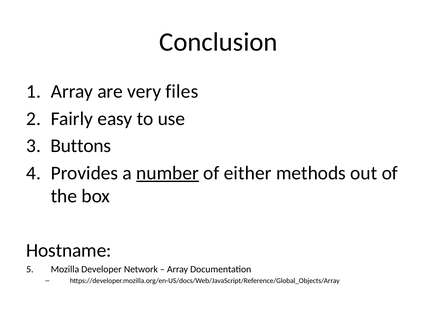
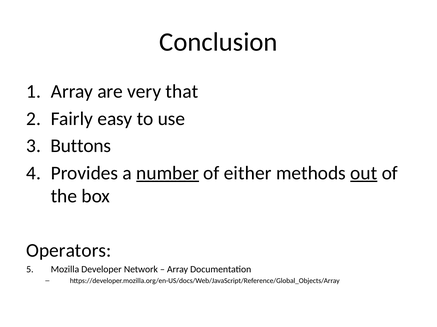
files: files -> that
out underline: none -> present
Hostname: Hostname -> Operators
